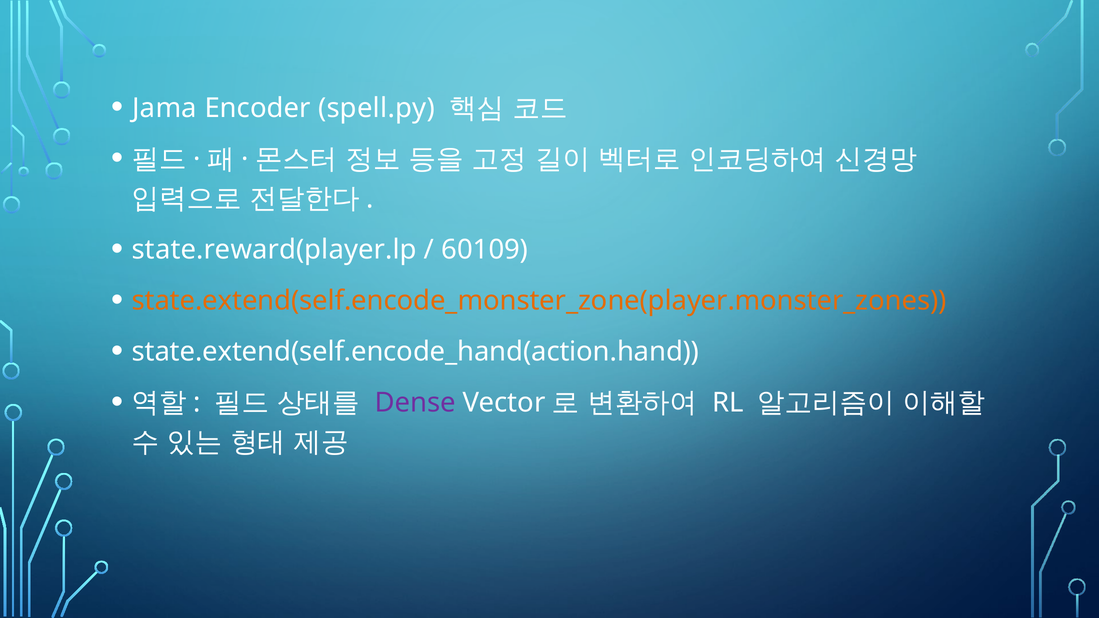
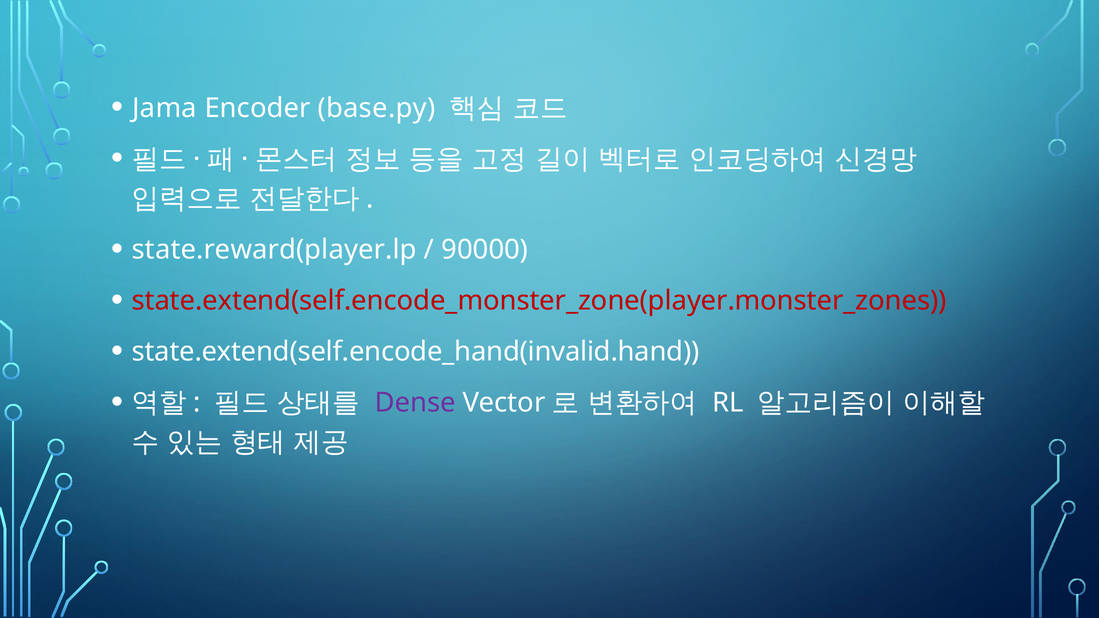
spell.py: spell.py -> base.py
60109: 60109 -> 90000
state.extend(self.encode_monster_zone(player.monster_zones colour: orange -> red
state.extend(self.encode_hand(action.hand: state.extend(self.encode_hand(action.hand -> state.extend(self.encode_hand(invalid.hand
